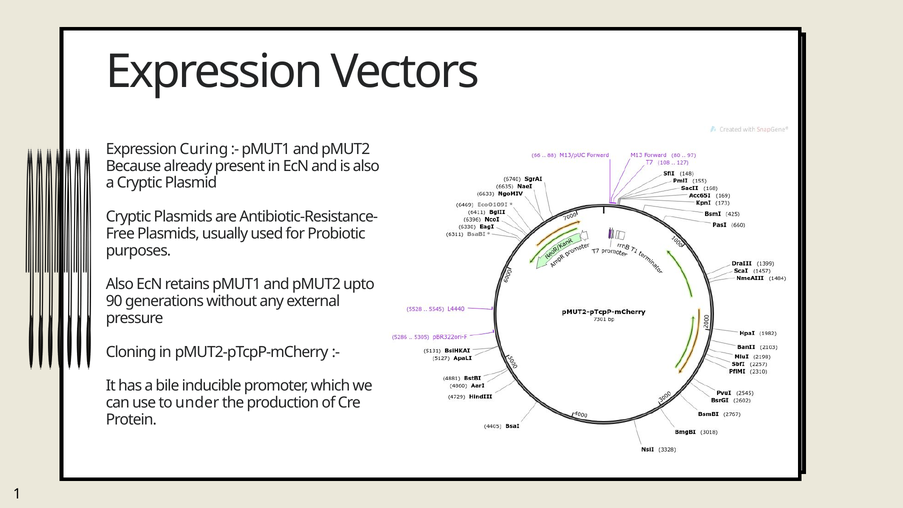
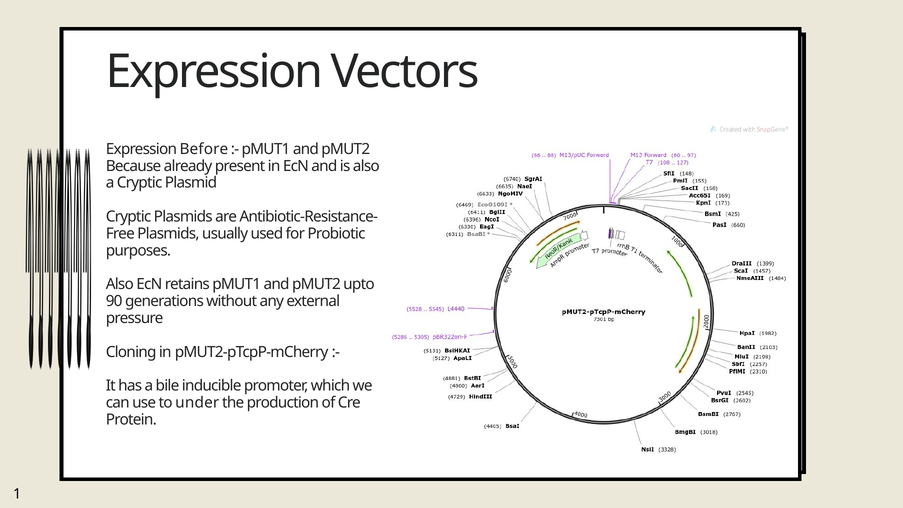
Curing: Curing -> Before
